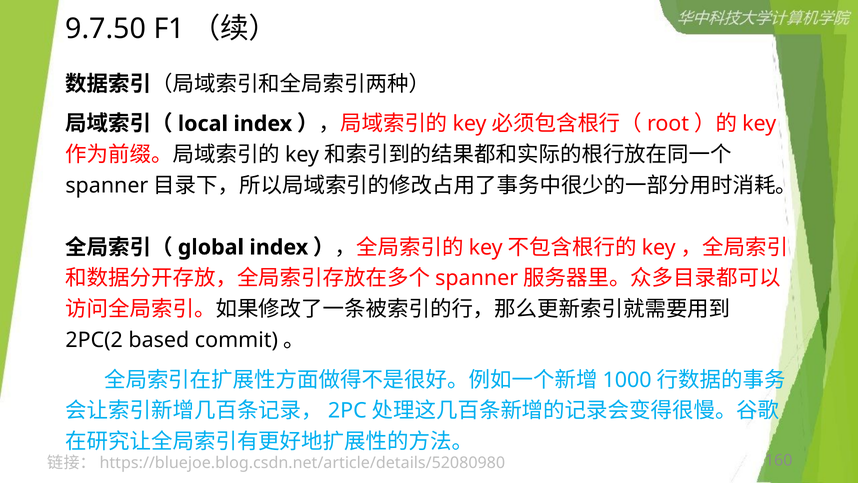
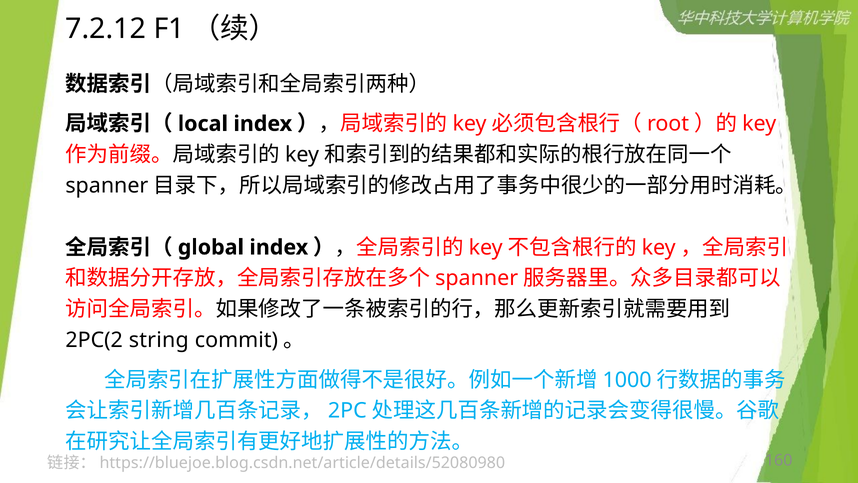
9.7.50: 9.7.50 -> 7.2.12
based: based -> string
